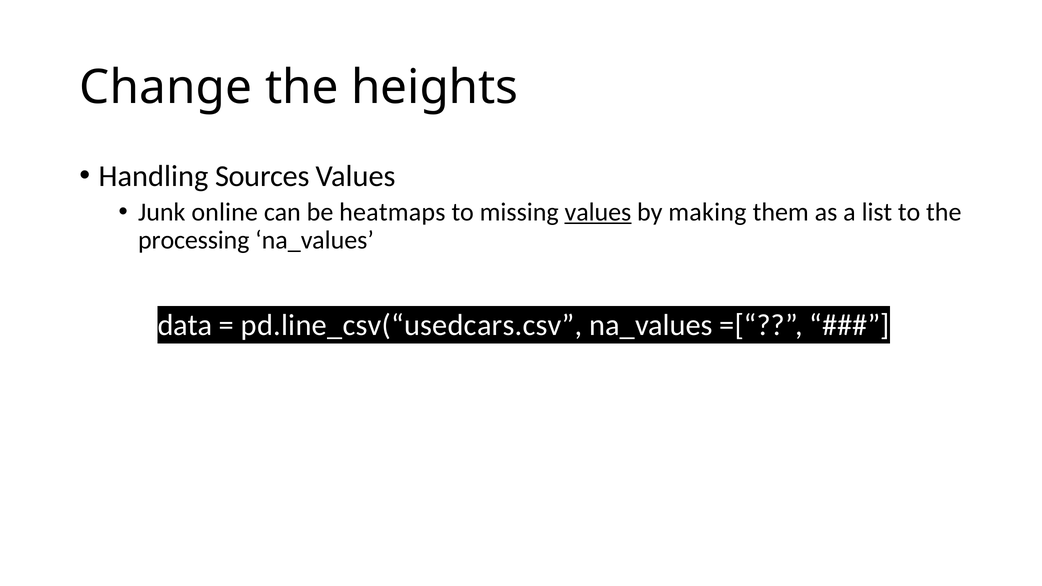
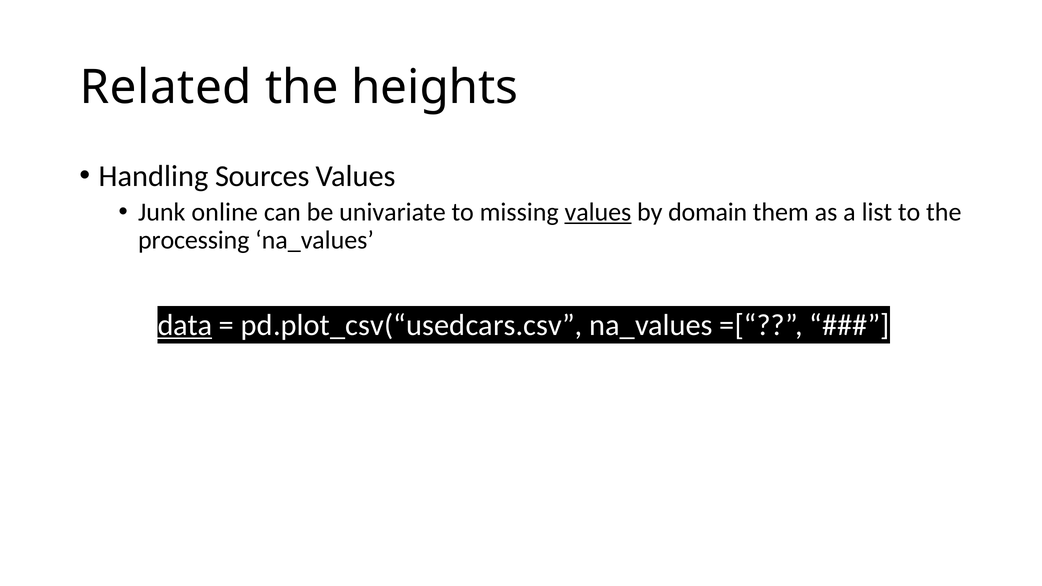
Change: Change -> Related
heatmaps: heatmaps -> univariate
making: making -> domain
data underline: none -> present
pd.line_csv(“usedcars.csv: pd.line_csv(“usedcars.csv -> pd.plot_csv(“usedcars.csv
